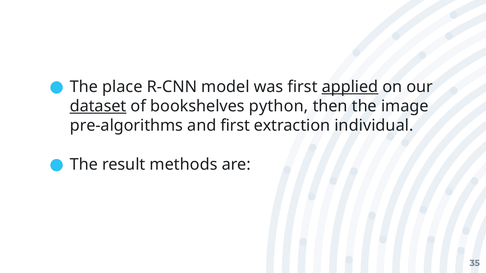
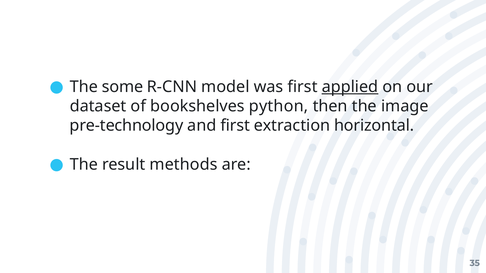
place: place -> some
dataset underline: present -> none
pre-algorithms: pre-algorithms -> pre-technology
individual: individual -> horizontal
